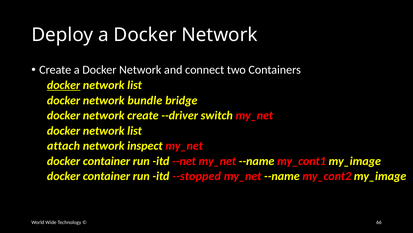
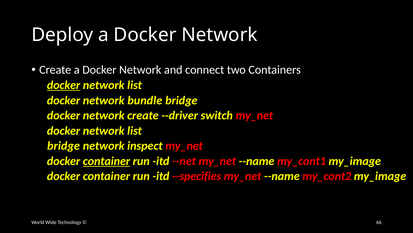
attach at (64, 145): attach -> bridge
container at (107, 161) underline: none -> present
--stopped: --stopped -> --specifies
